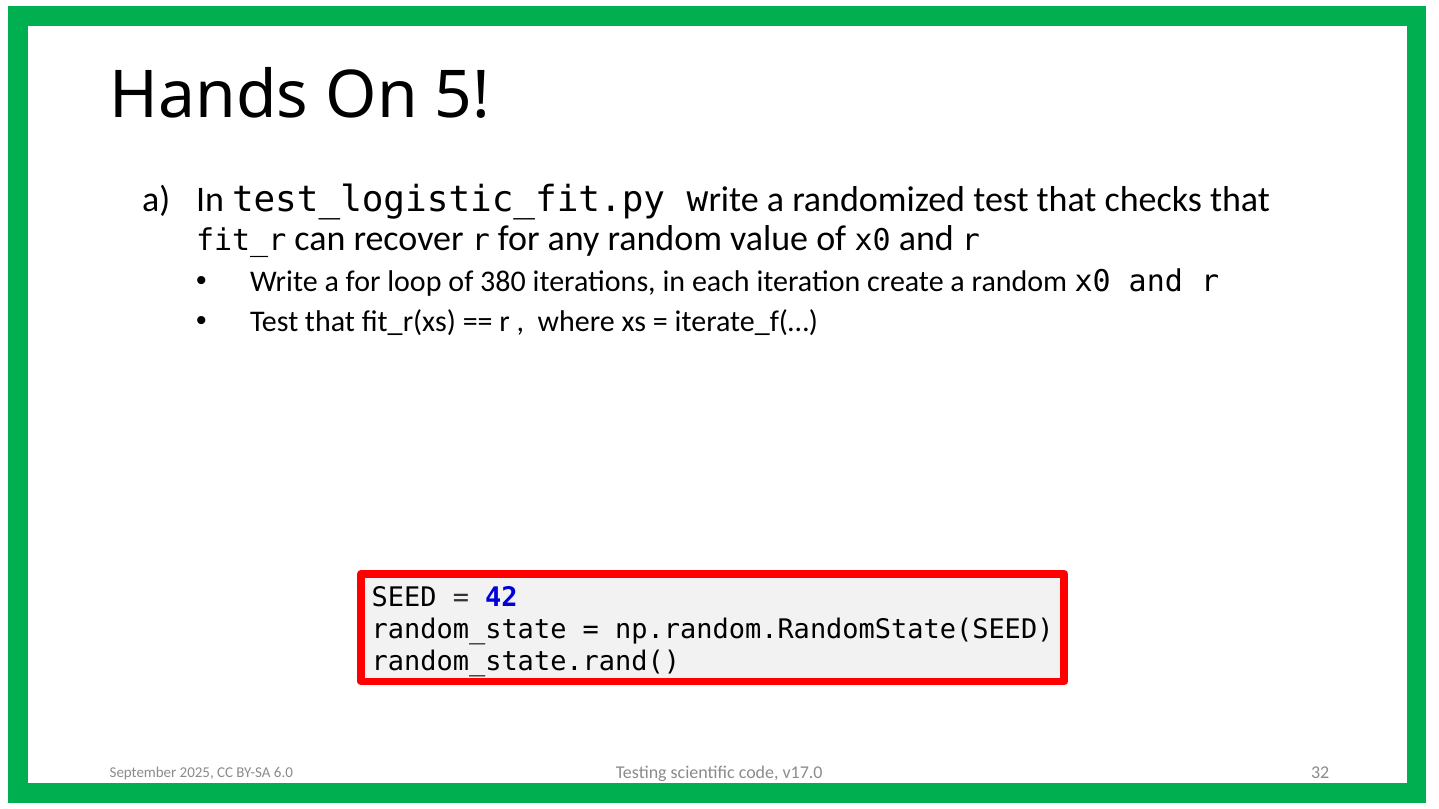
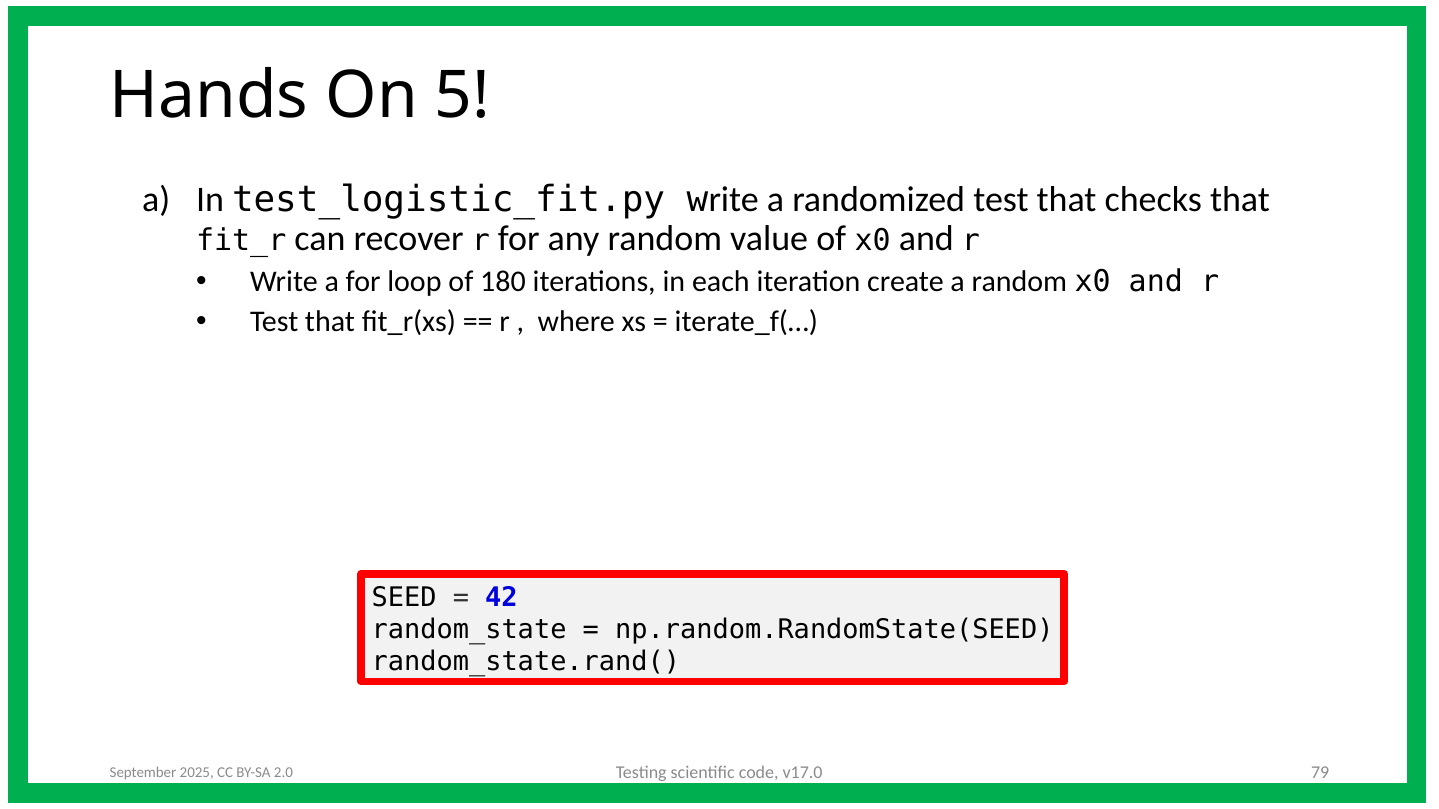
380: 380 -> 180
32: 32 -> 79
6.0: 6.0 -> 2.0
